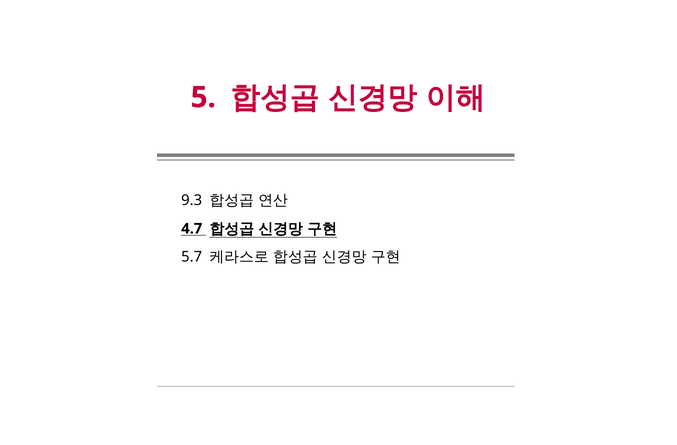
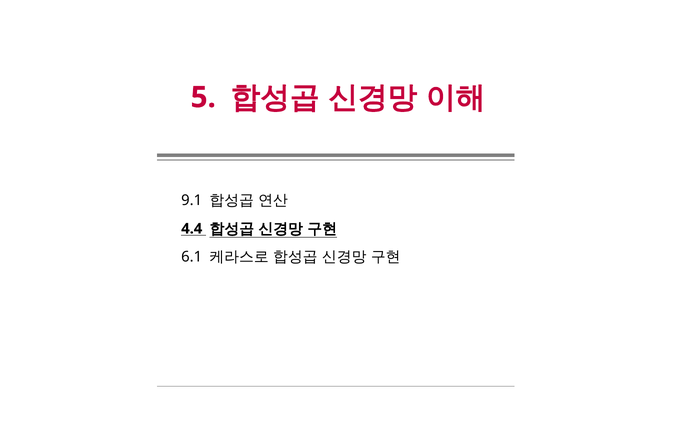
9.3: 9.3 -> 9.1
4.7: 4.7 -> 4.4
5.7: 5.7 -> 6.1
